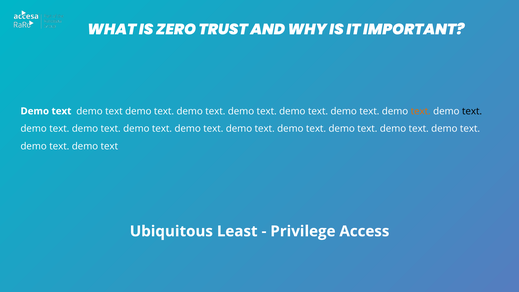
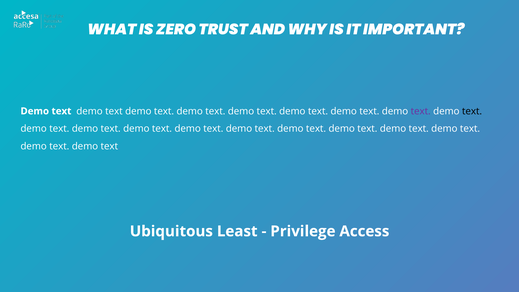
text at (421, 111) colour: orange -> purple
